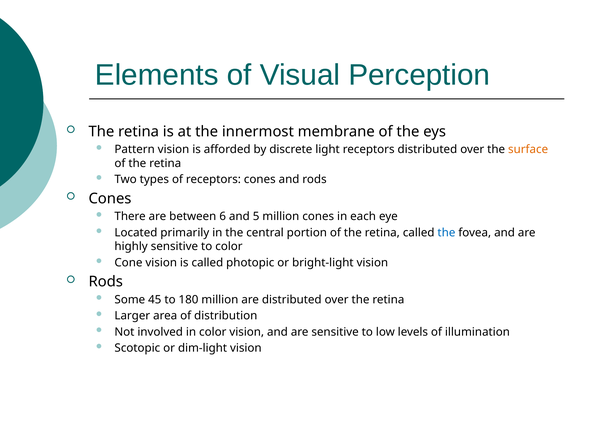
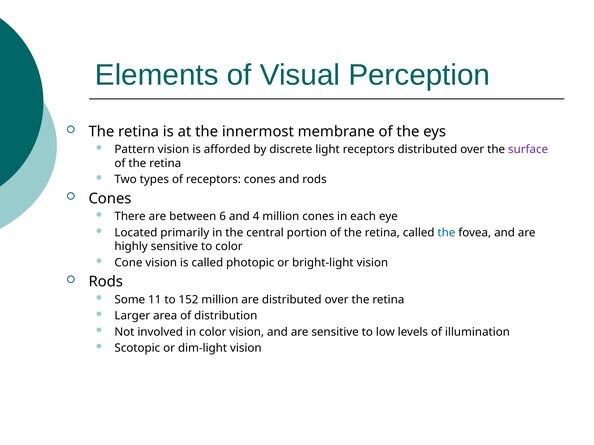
surface colour: orange -> purple
5: 5 -> 4
45: 45 -> 11
180: 180 -> 152
